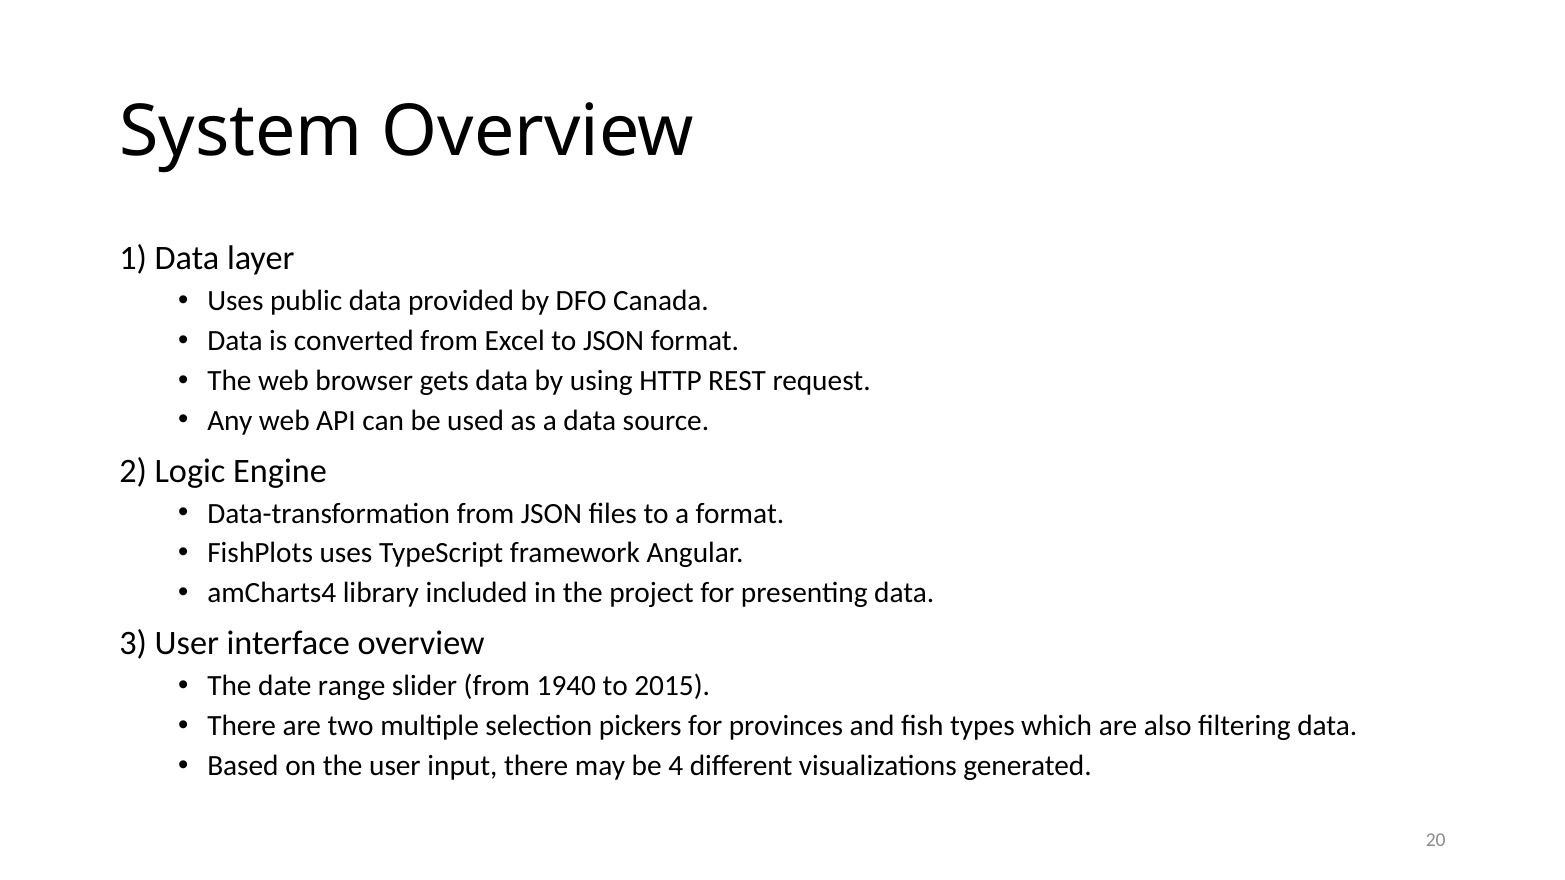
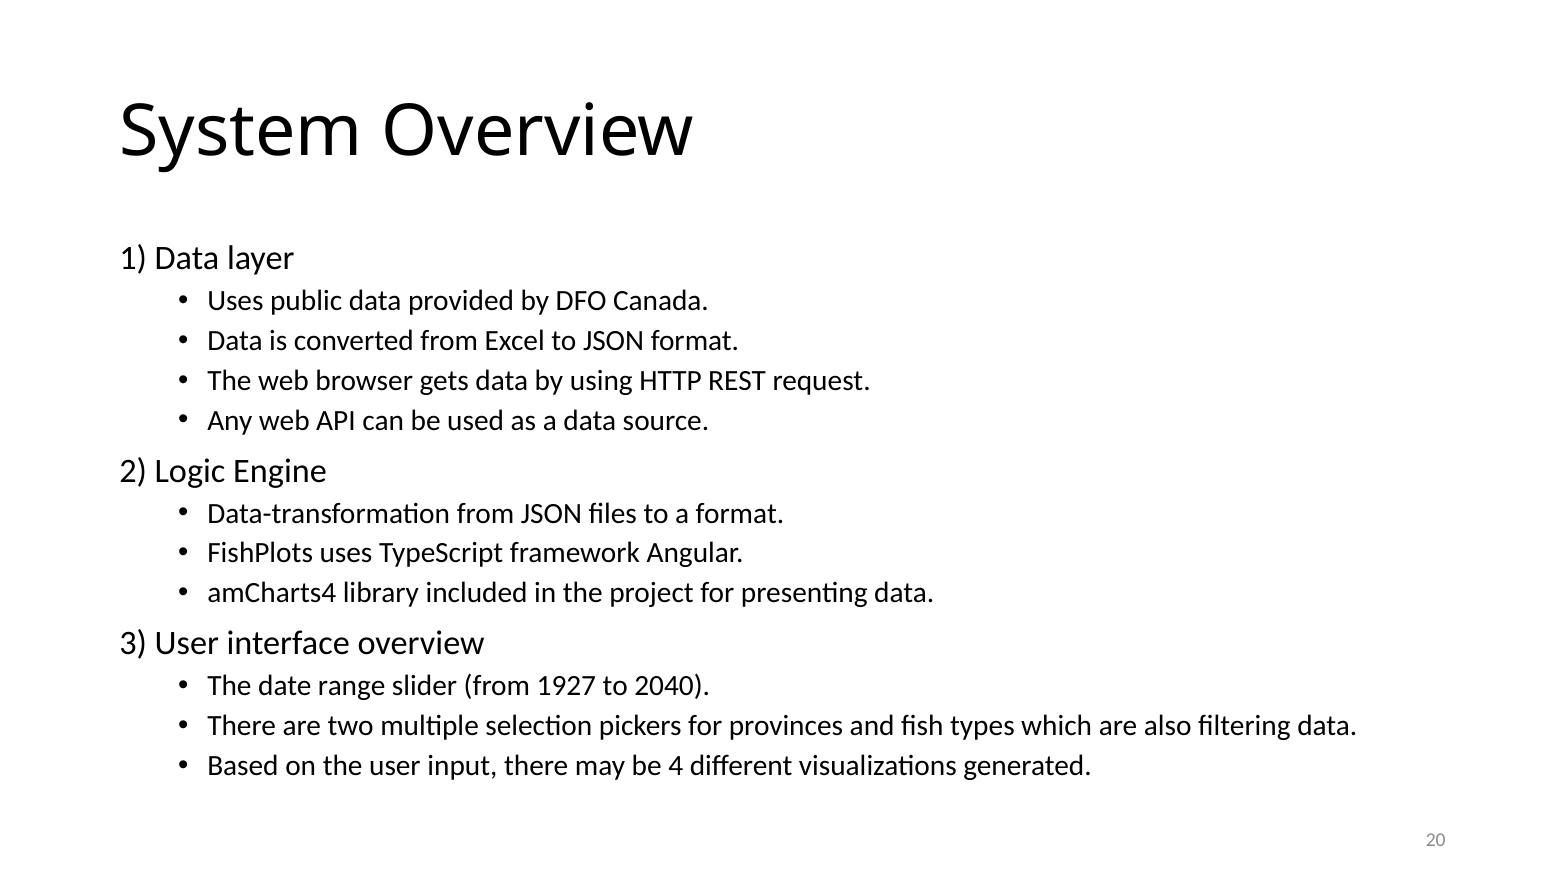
1940: 1940 -> 1927
2015: 2015 -> 2040
